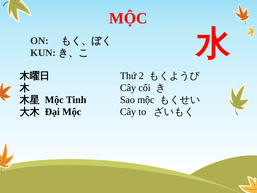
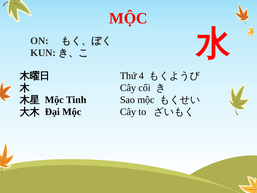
2: 2 -> 4
